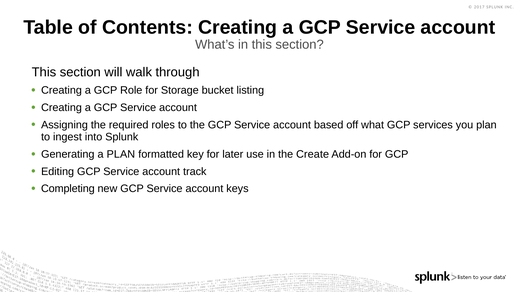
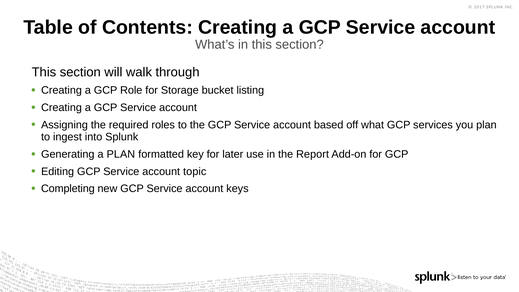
Create: Create -> Report
track: track -> topic
